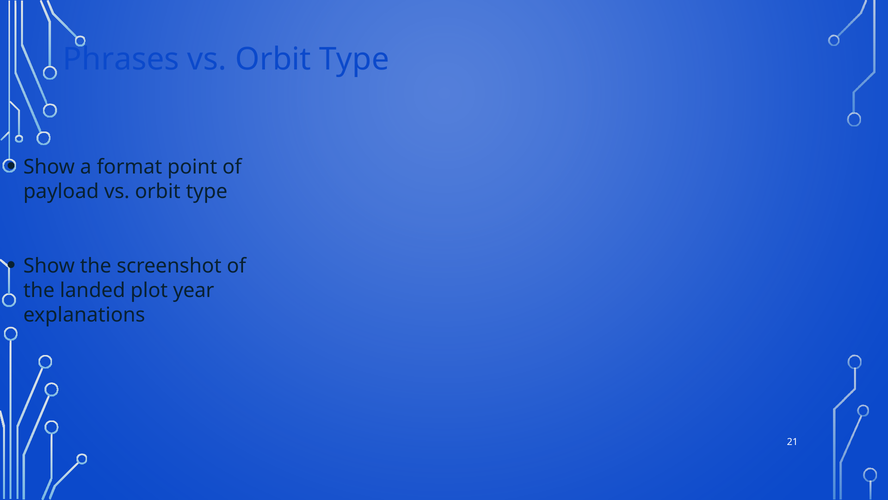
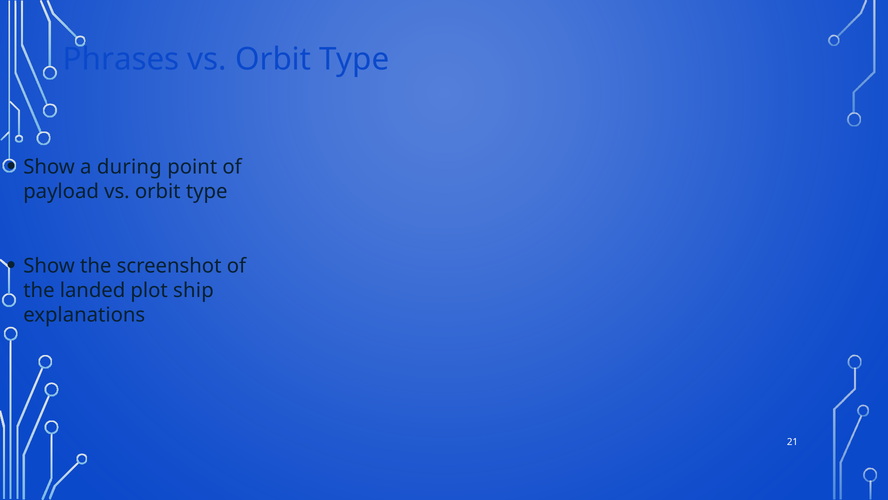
format: format -> during
year: year -> ship
